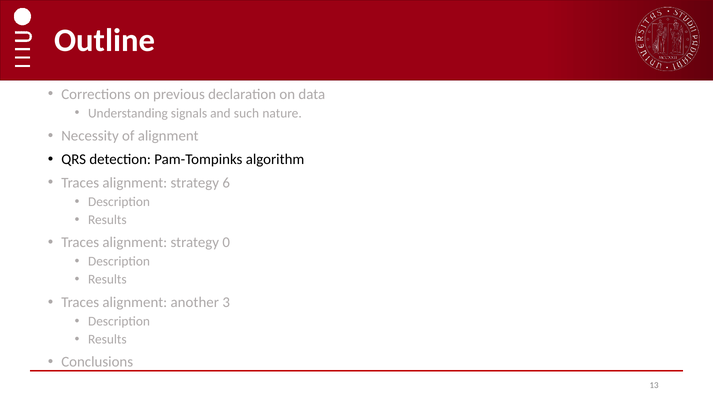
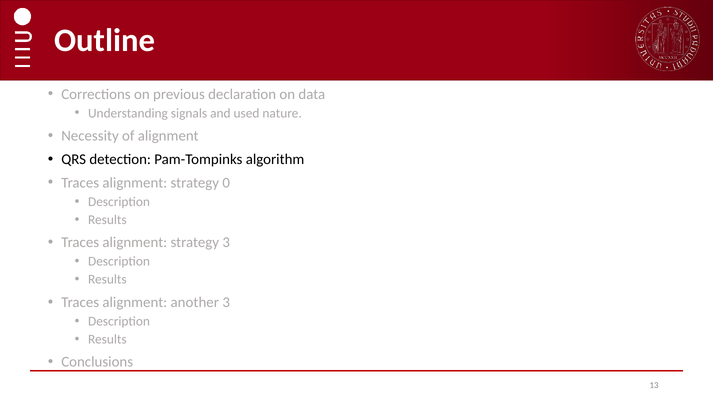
such: such -> used
6: 6 -> 0
strategy 0: 0 -> 3
